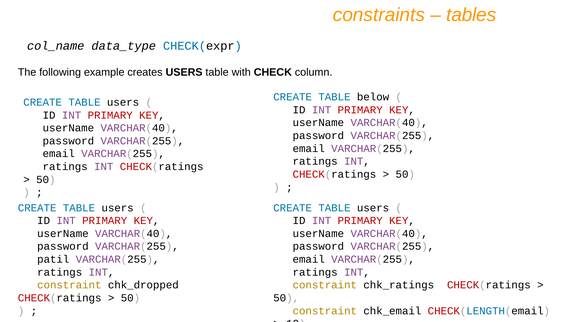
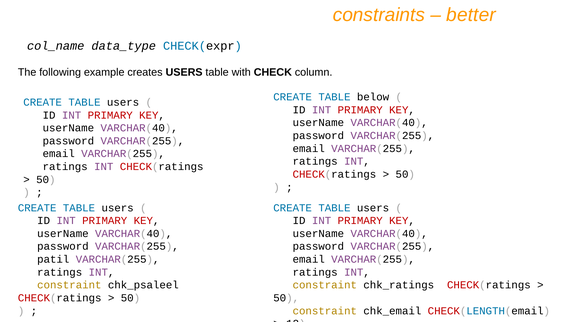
tables: tables -> better
chk_dropped: chk_dropped -> chk_psaleel
